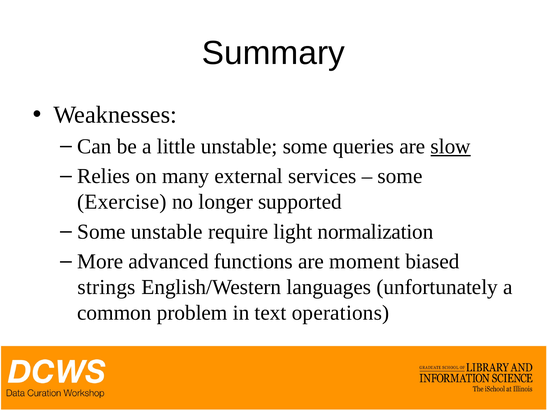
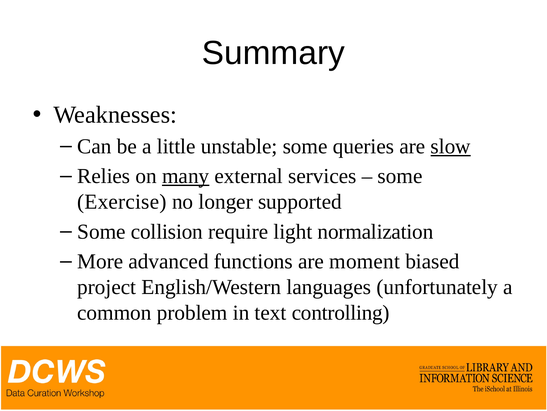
many underline: none -> present
Some unstable: unstable -> collision
strings: strings -> project
operations: operations -> controlling
